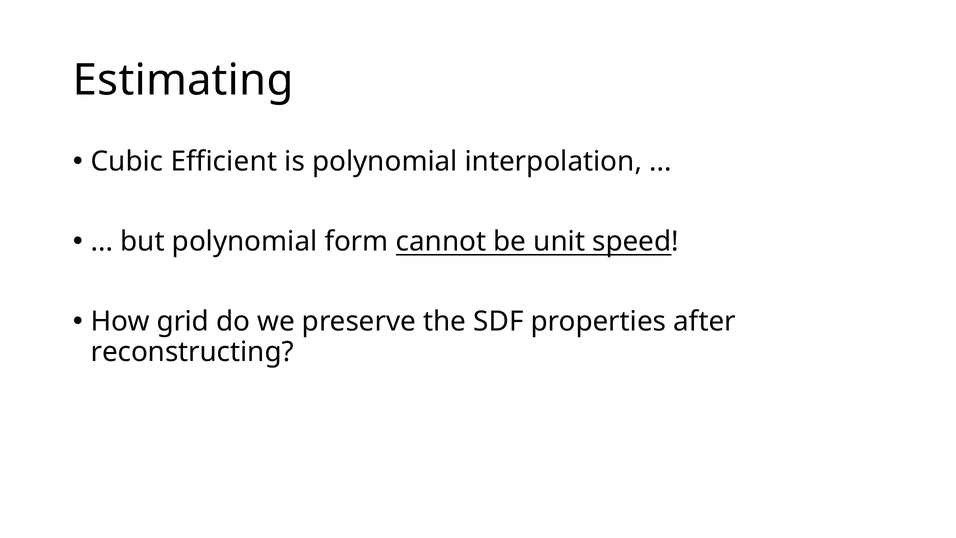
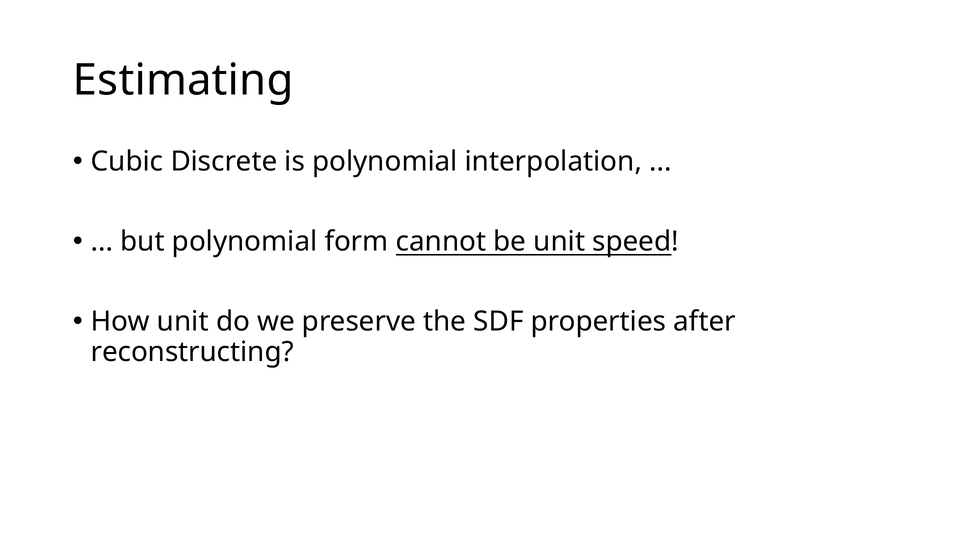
Efficient: Efficient -> Discrete
How grid: grid -> unit
